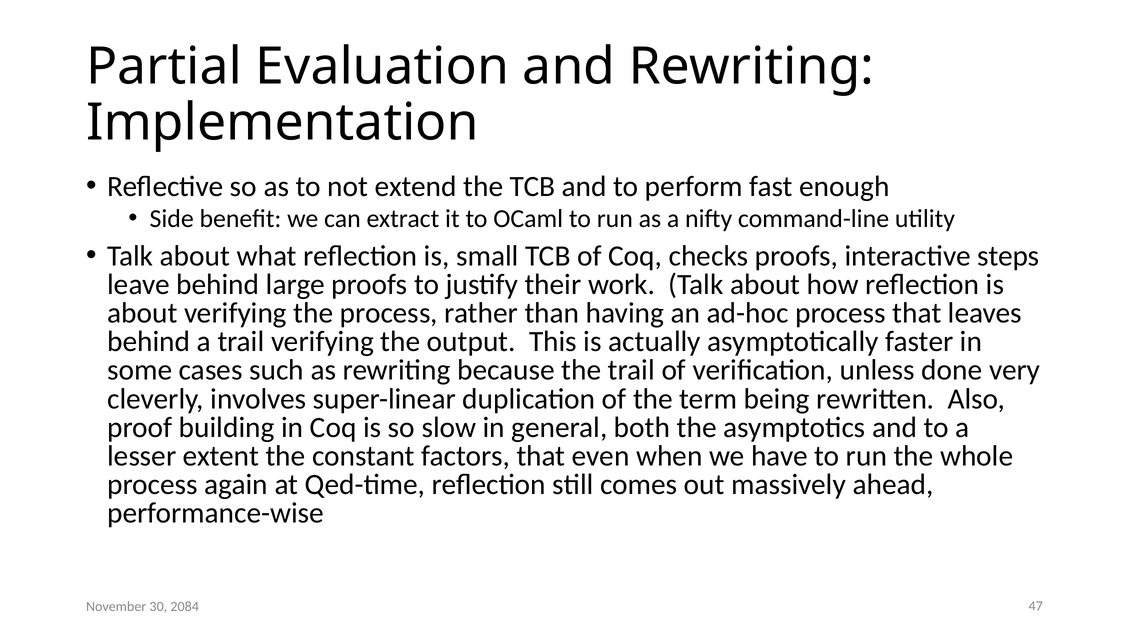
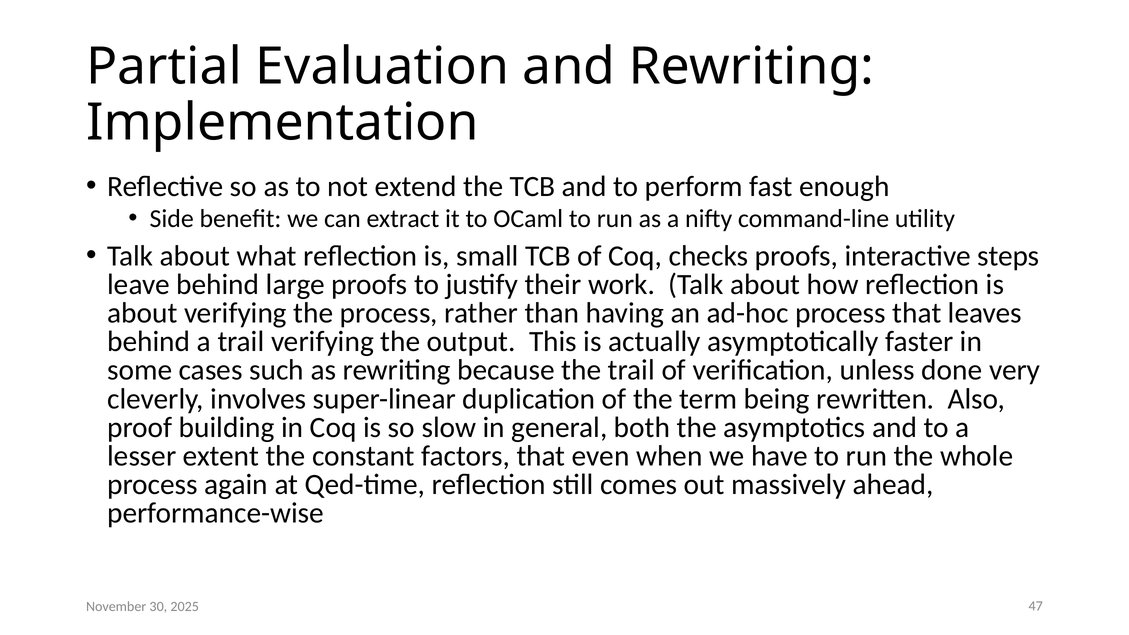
2084: 2084 -> 2025
